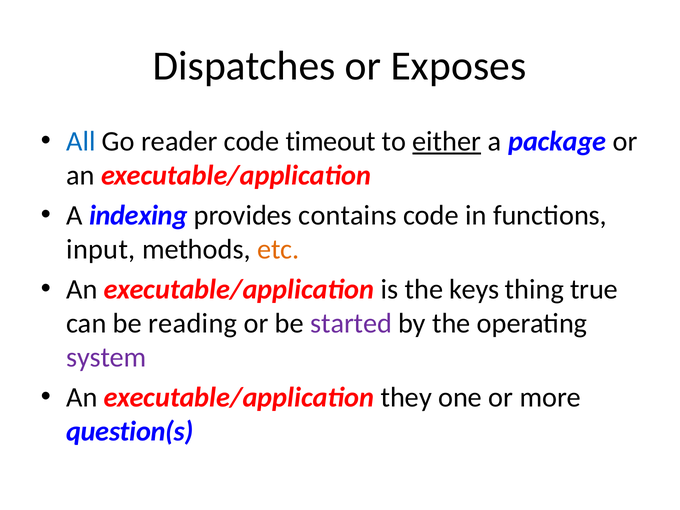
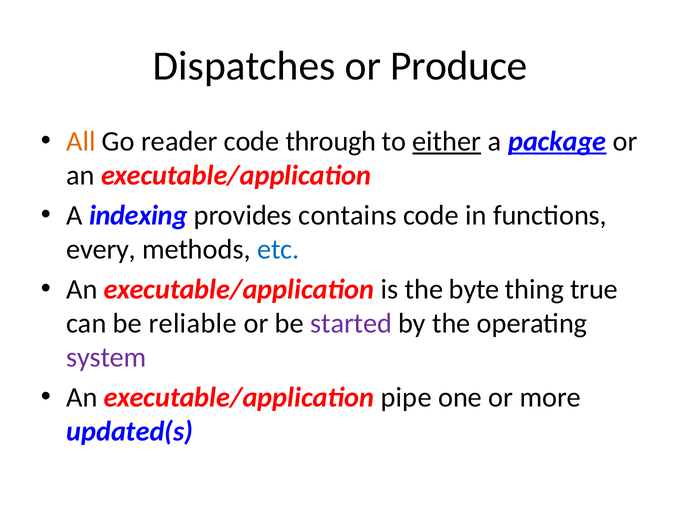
Exposes: Exposes -> Produce
All colour: blue -> orange
timeout: timeout -> through
package underline: none -> present
input: input -> every
etc colour: orange -> blue
keys: keys -> byte
reading: reading -> reliable
they: they -> pipe
question(s: question(s -> updated(s
